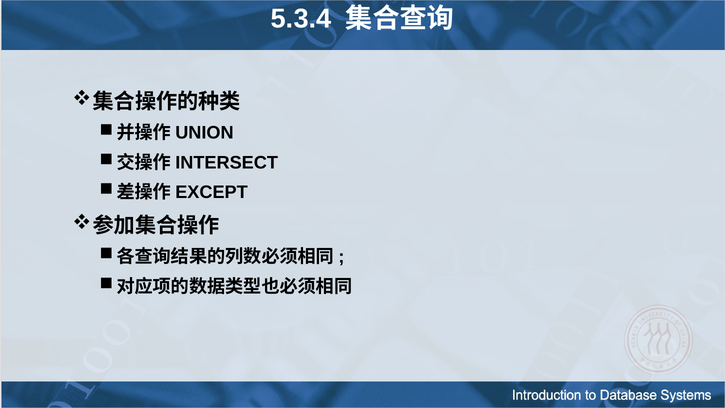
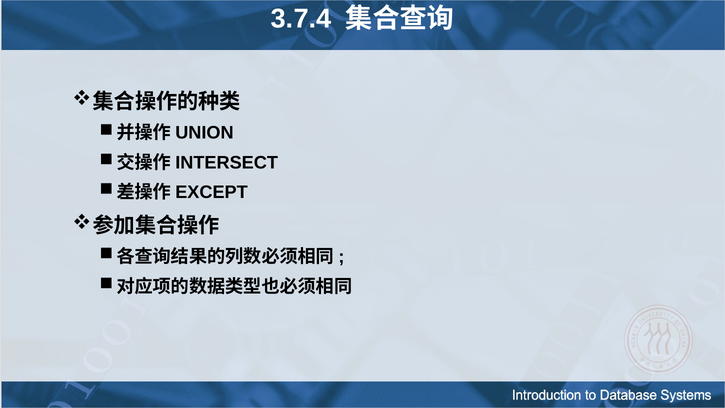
5.3.4: 5.3.4 -> 3.7.4
